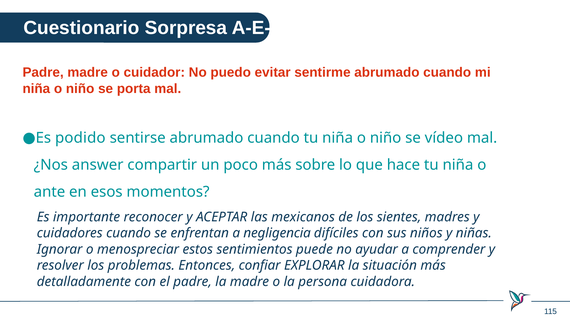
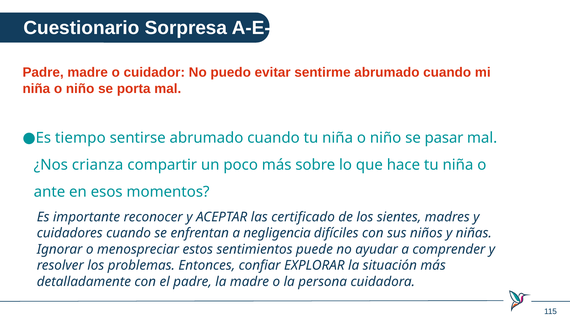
podido: podido -> tiempo
vídeo: vídeo -> pasar
answer: answer -> crianza
mexicanos: mexicanos -> certificado
